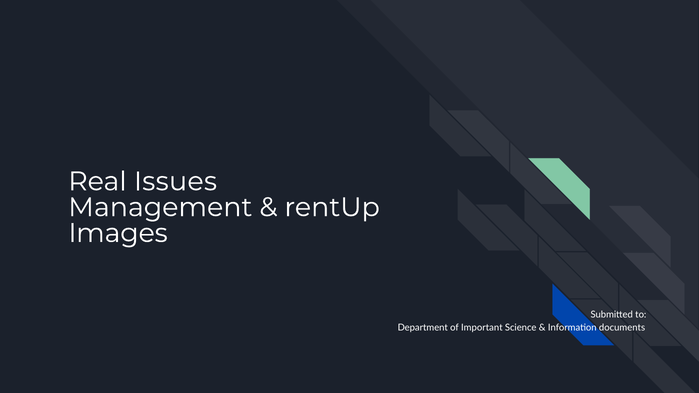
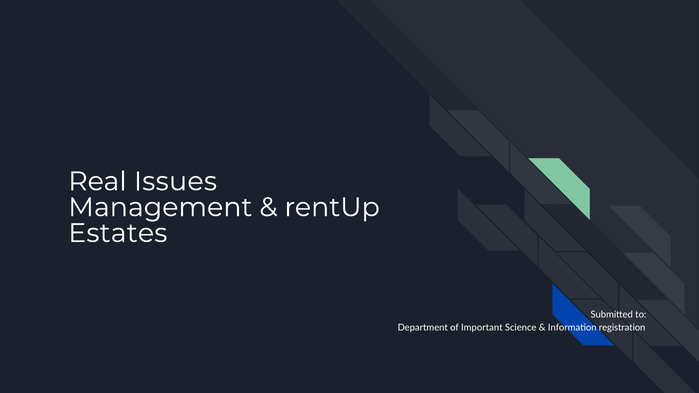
Images: Images -> Estates
documents: documents -> registration
